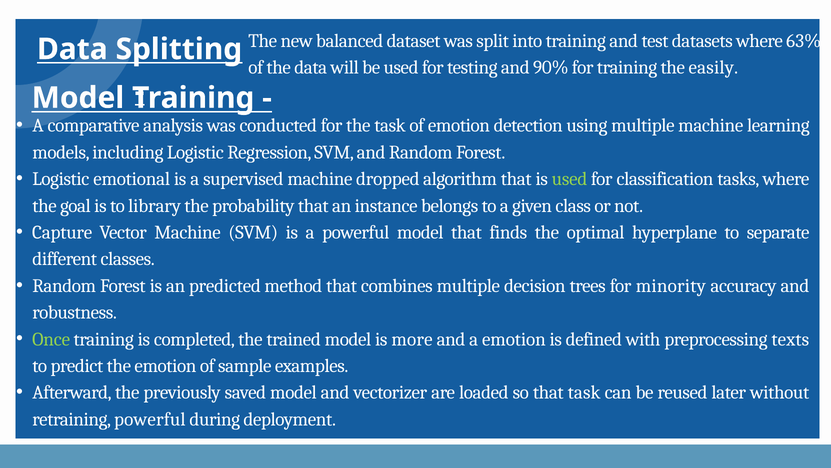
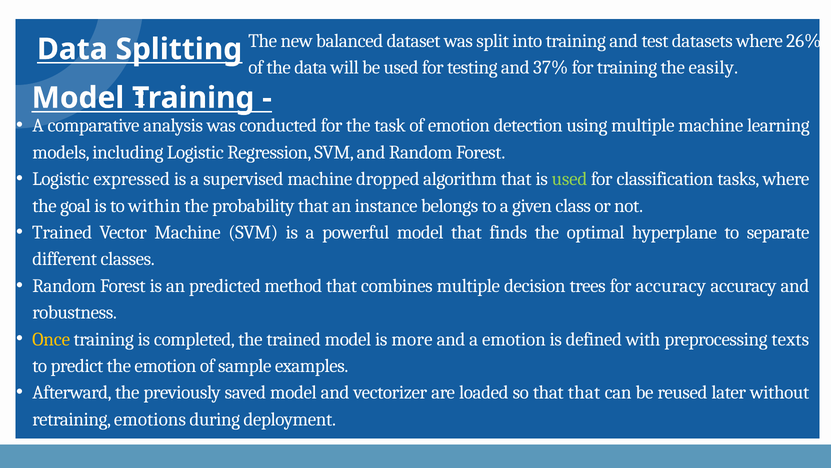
63%: 63% -> 26%
90%: 90% -> 37%
emotional: emotional -> expressed
library: library -> within
Capture at (62, 232): Capture -> Trained
for minority: minority -> accuracy
Once colour: light green -> yellow
that task: task -> that
retraining powerful: powerful -> emotions
